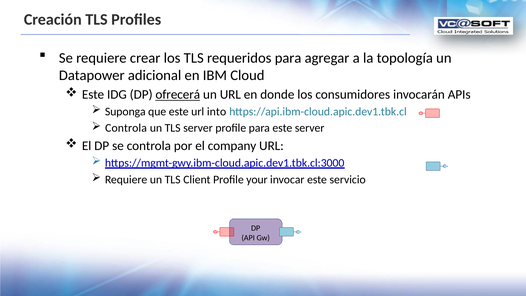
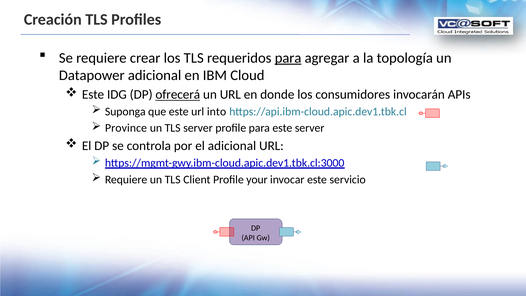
para at (288, 58) underline: none -> present
Controla at (126, 128): Controla -> Province
el company: company -> adicional
